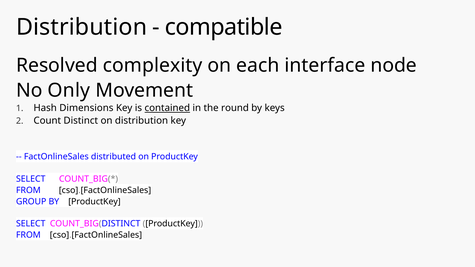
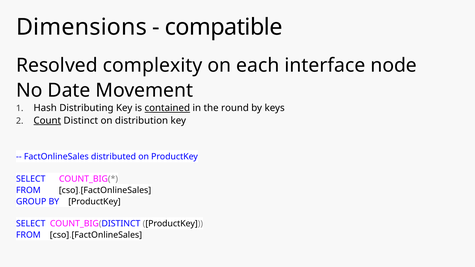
Distribution at (82, 27): Distribution -> Dimensions
Only: Only -> Date
Dimensions: Dimensions -> Distributing
Count underline: none -> present
